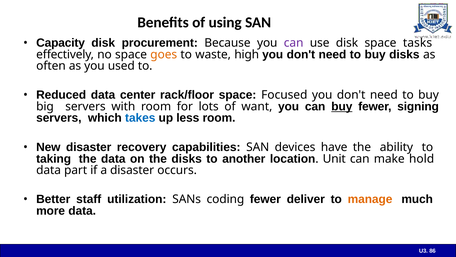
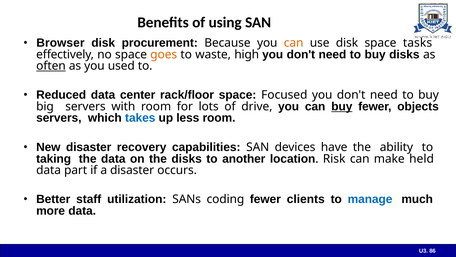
Capacity: Capacity -> Browser
can at (294, 43) colour: purple -> orange
often underline: none -> present
want: want -> drive
signing: signing -> objects
Unit: Unit -> Risk
hold: hold -> held
deliver: deliver -> clients
manage colour: orange -> blue
